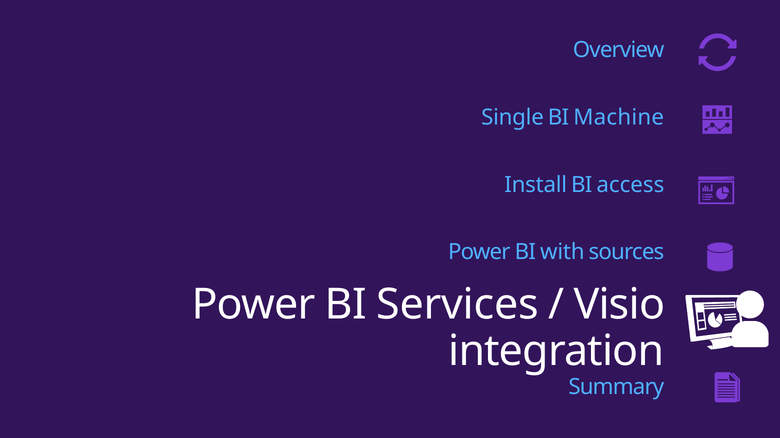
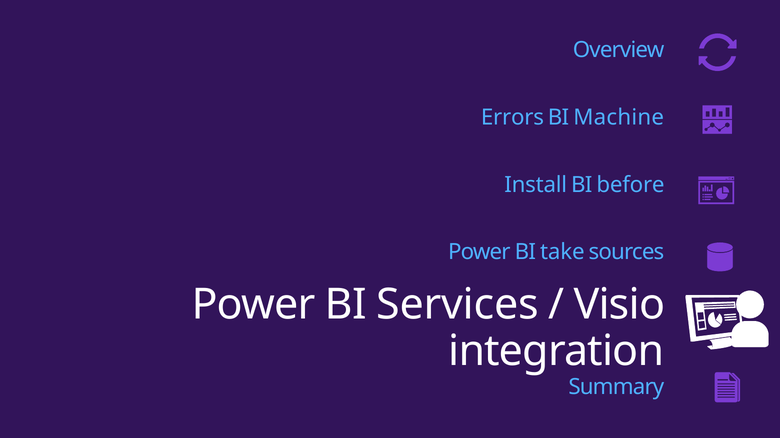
Single: Single -> Errors
access: access -> before
with: with -> take
